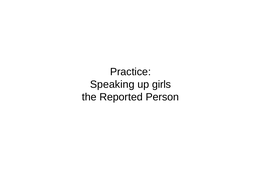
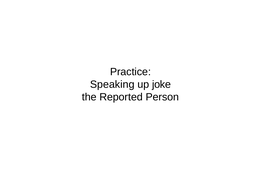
girls: girls -> joke
